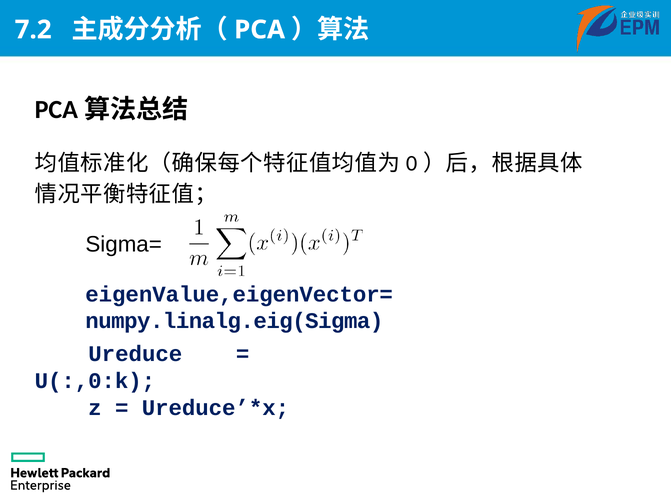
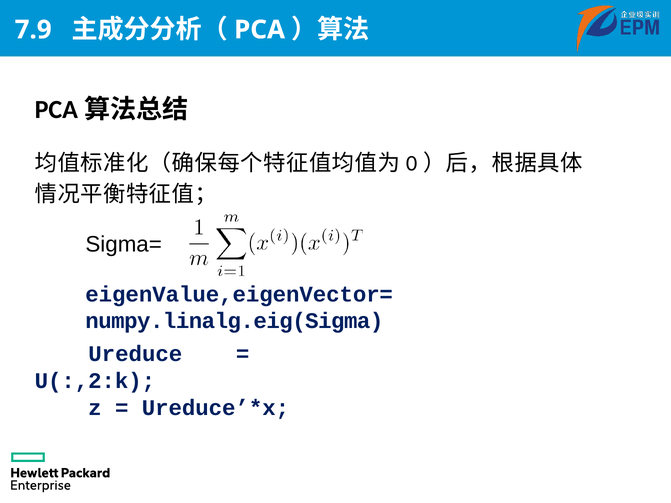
7.2: 7.2 -> 7.9
U(:,0:k: U(:,0:k -> U(:,2:k
